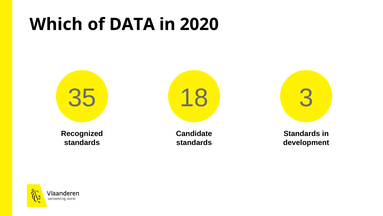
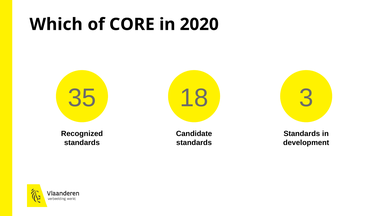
DATA: DATA -> CORE
